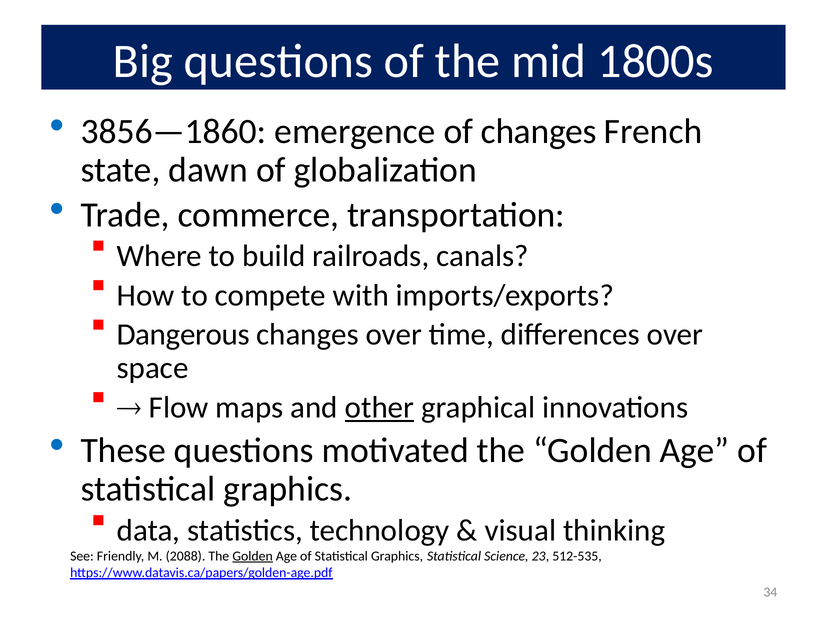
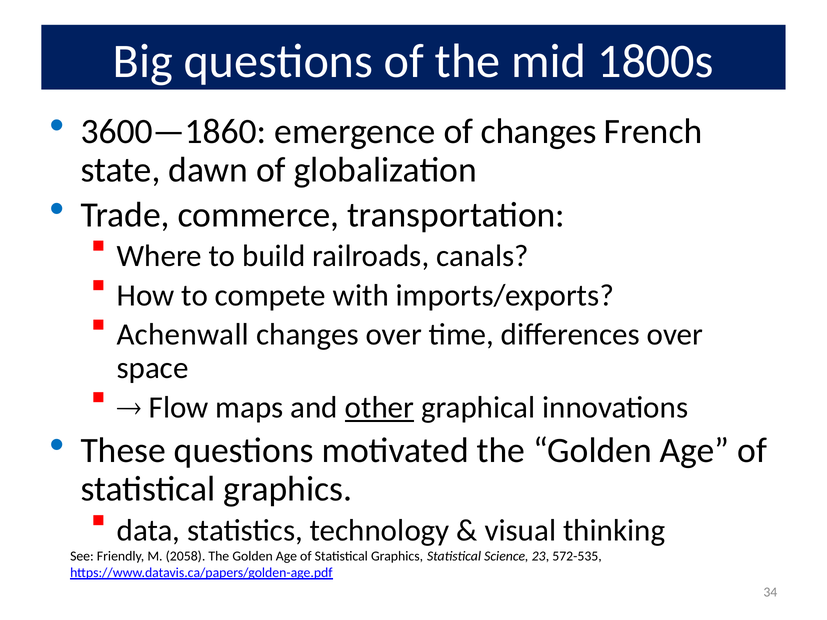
3856—1860: 3856—1860 -> 3600—1860
Dangerous: Dangerous -> Achenwall
2088: 2088 -> 2058
Golden at (253, 556) underline: present -> none
512-535: 512-535 -> 572-535
